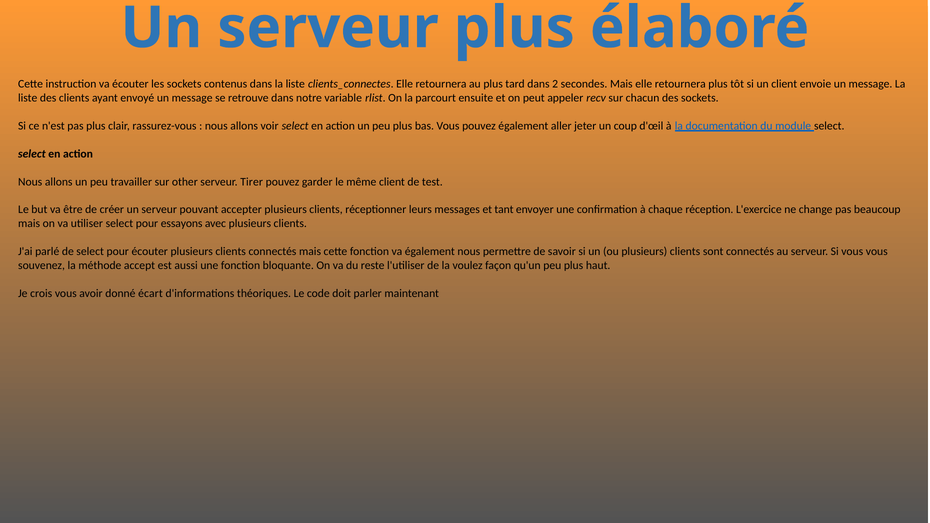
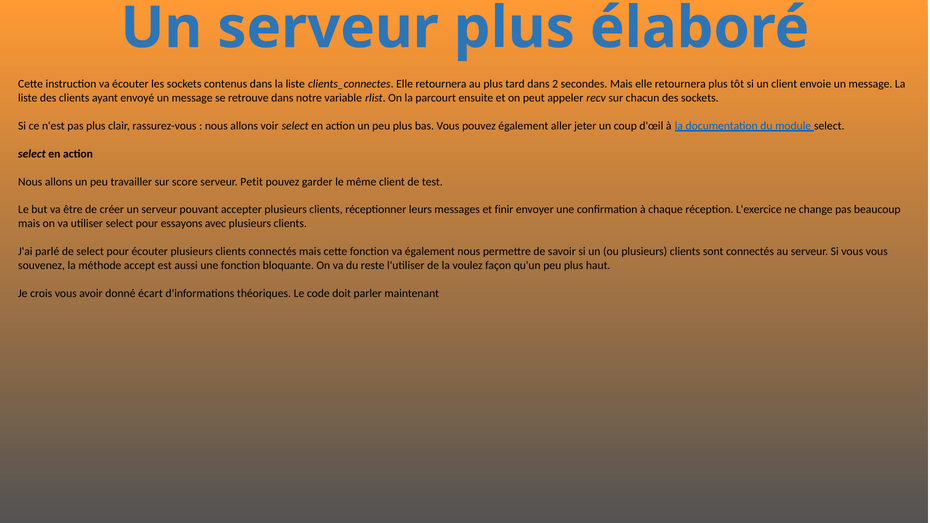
other: other -> score
Tirer: Tirer -> Petit
tant: tant -> finir
